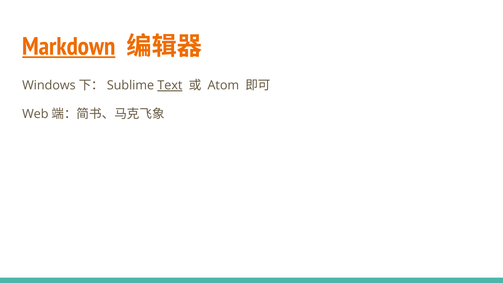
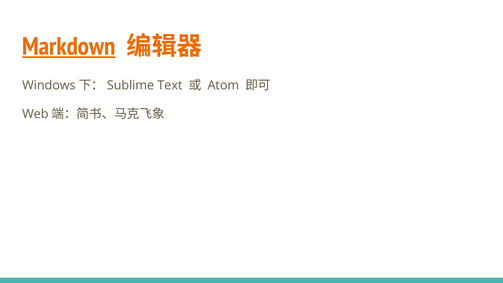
Text underline: present -> none
